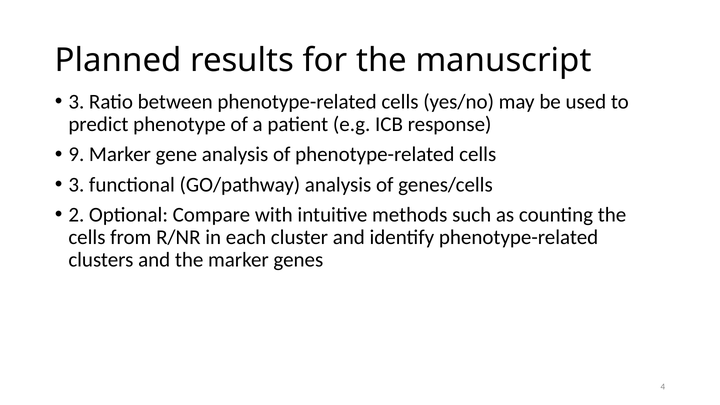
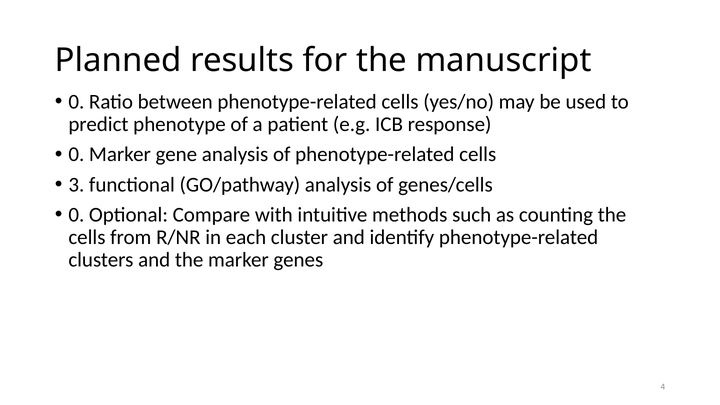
3 at (76, 102): 3 -> 0
9 at (76, 154): 9 -> 0
2 at (76, 215): 2 -> 0
